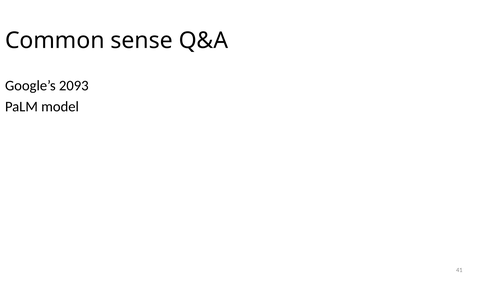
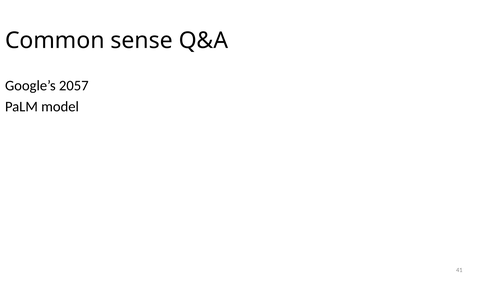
2093: 2093 -> 2057
